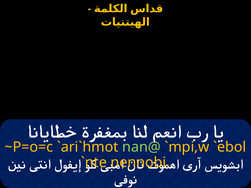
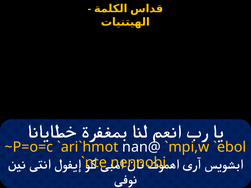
nan@ colour: light green -> white
